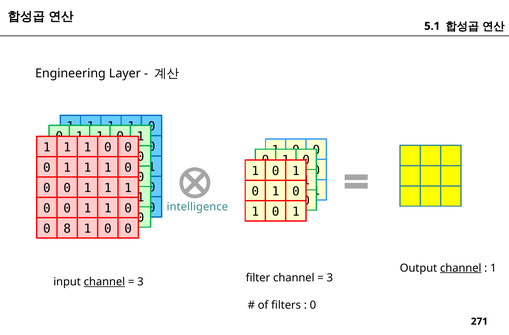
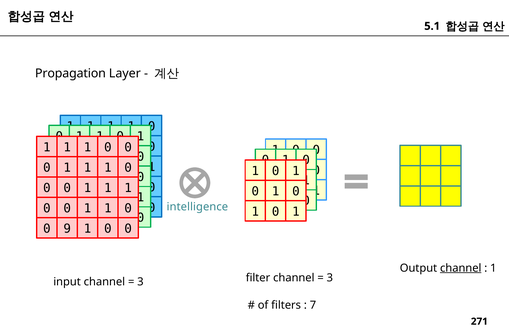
Engineering: Engineering -> Propagation
8: 8 -> 9
channel at (104, 281) underline: present -> none
0 at (313, 305): 0 -> 7
